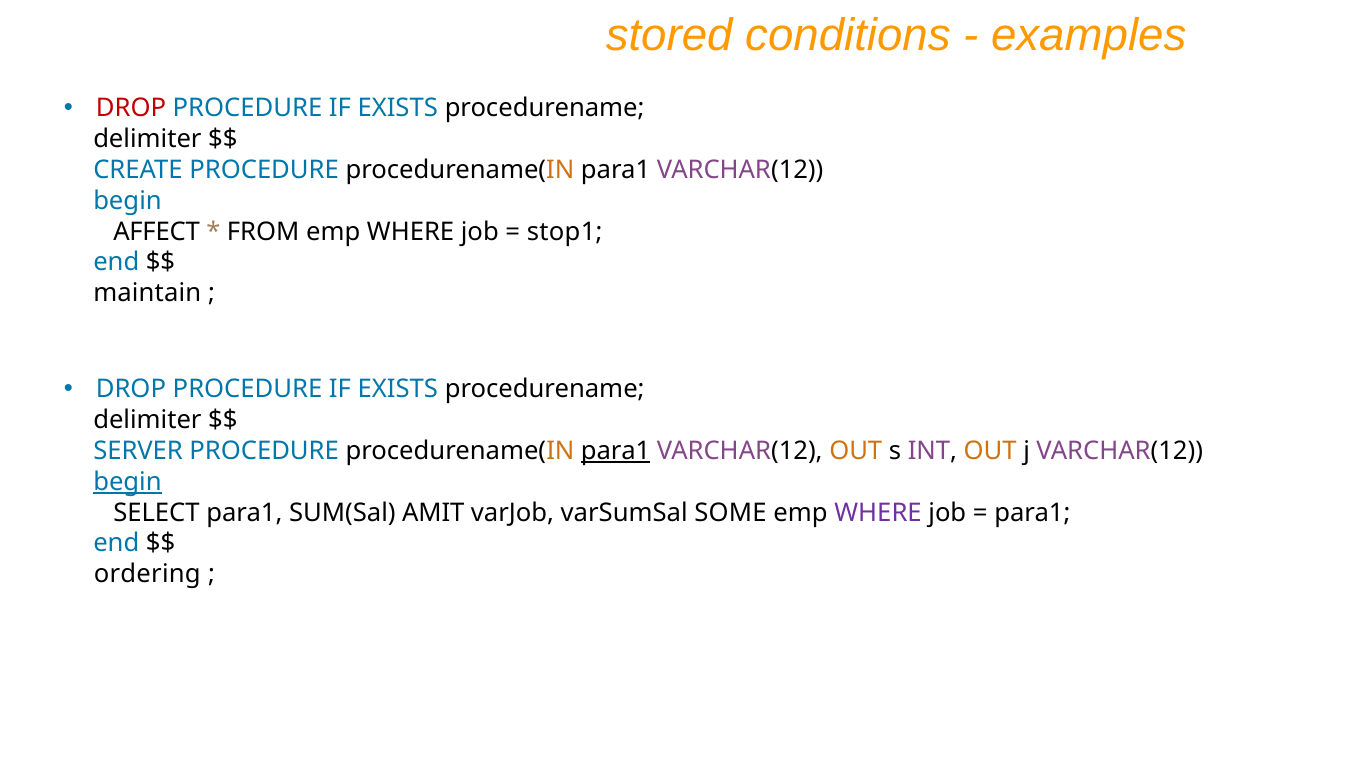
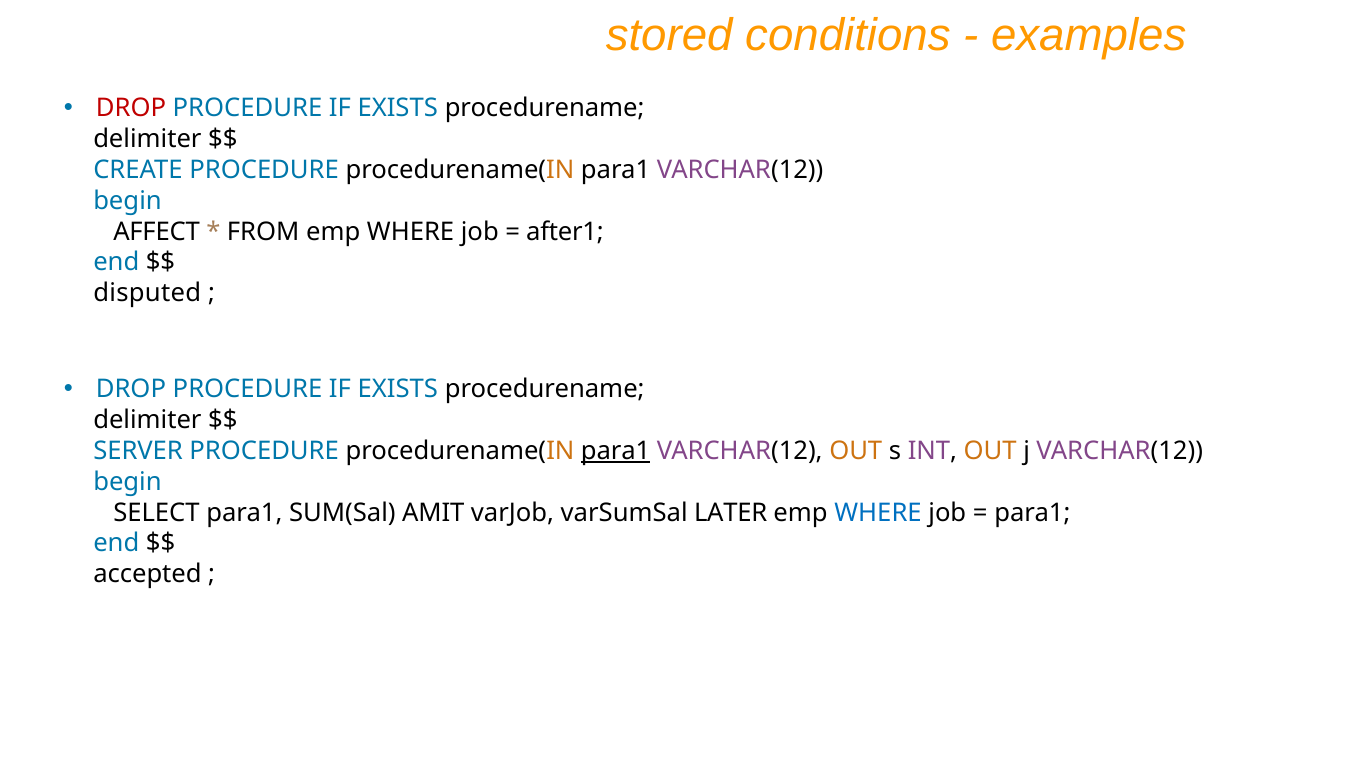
stop1: stop1 -> after1
maintain: maintain -> disputed
begin at (127, 481) underline: present -> none
SOME: SOME -> LATER
WHERE at (878, 512) colour: purple -> blue
ordering: ordering -> accepted
